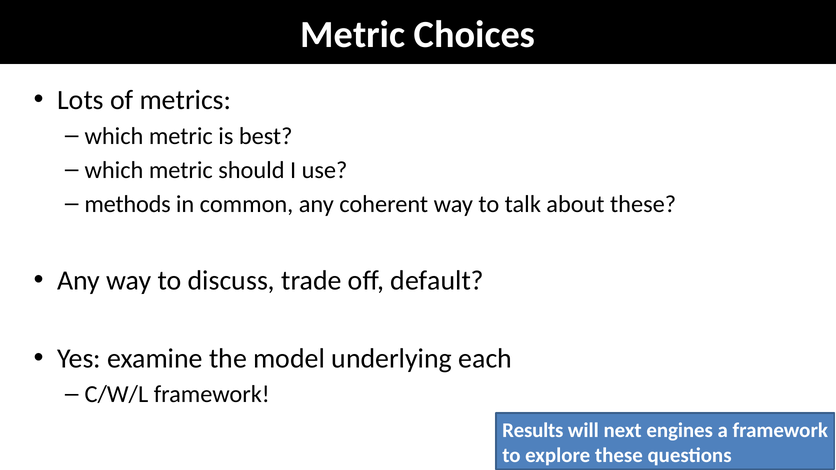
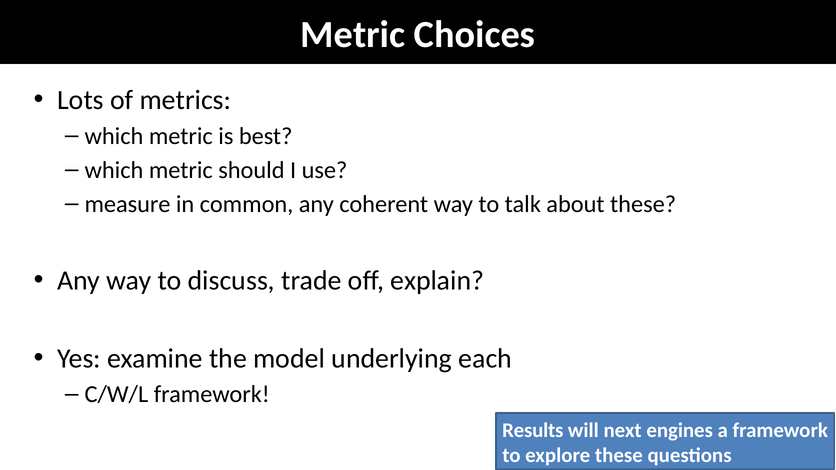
methods: methods -> measure
default: default -> explain
